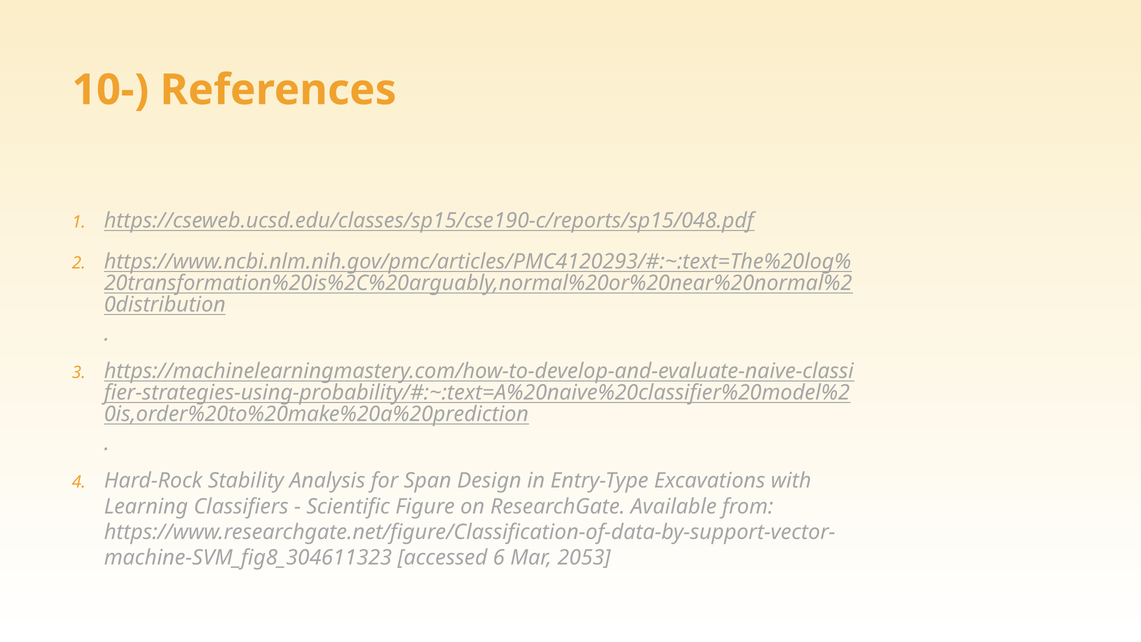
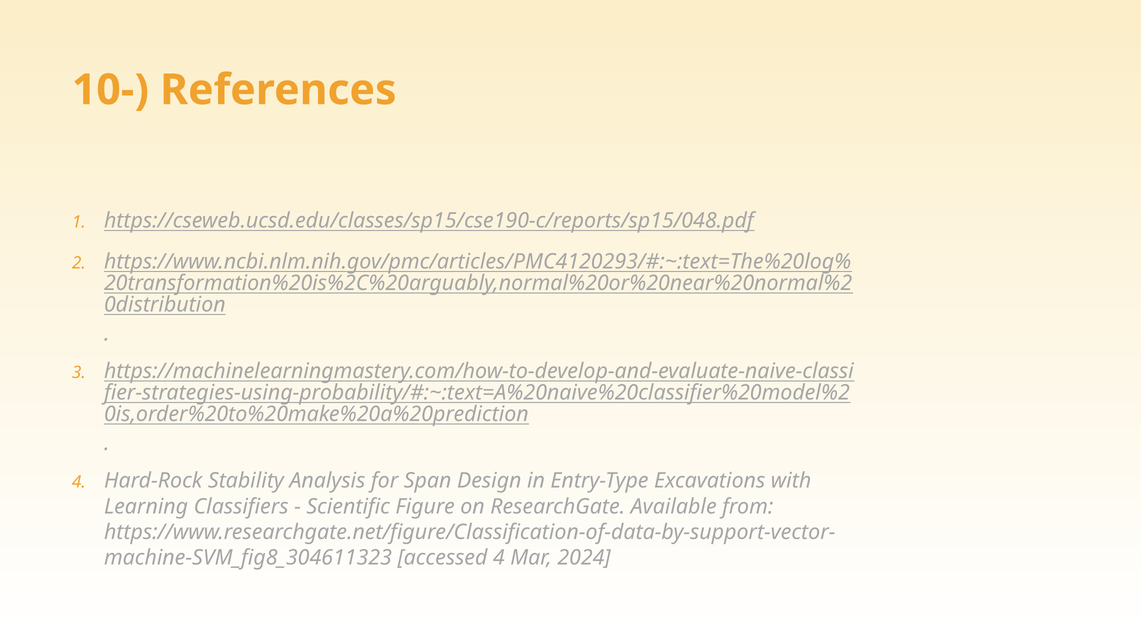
accessed 6: 6 -> 4
2053: 2053 -> 2024
